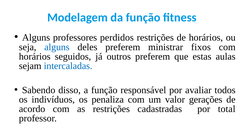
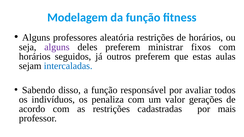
perdidos: perdidos -> aleatória
alguns at (57, 47) colour: blue -> purple
total: total -> mais
